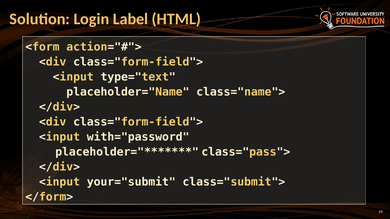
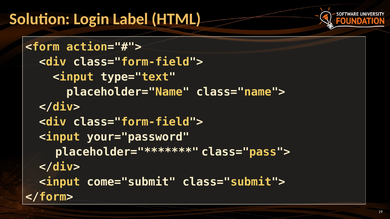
with="password: with="password -> your="password
your="submit: your="submit -> come="submit
